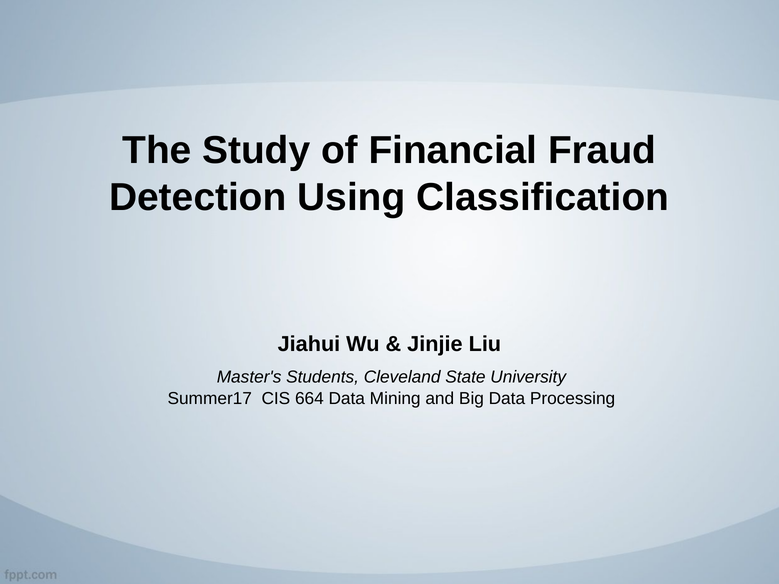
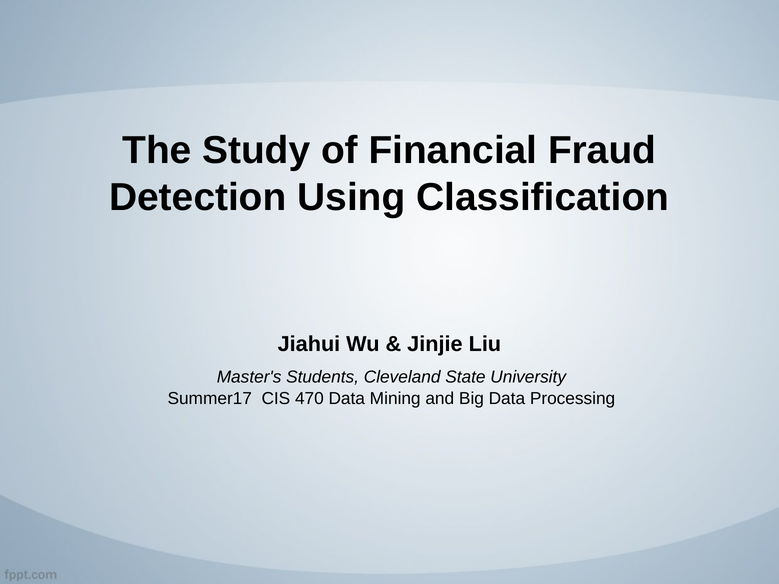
664: 664 -> 470
